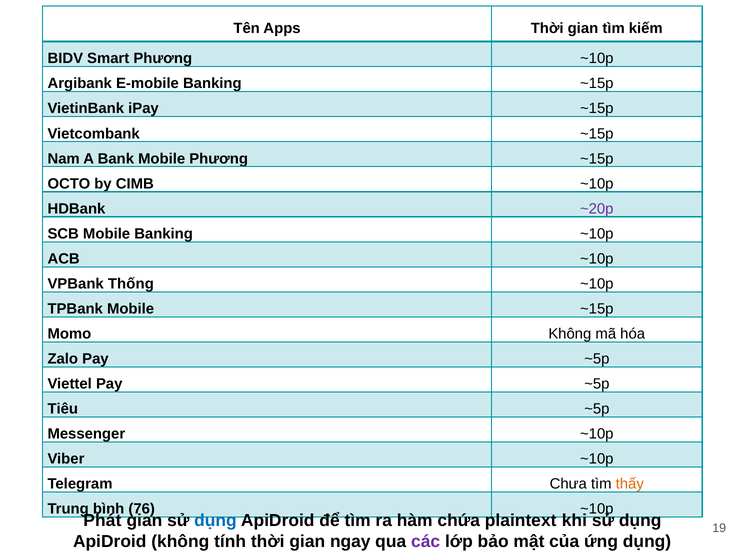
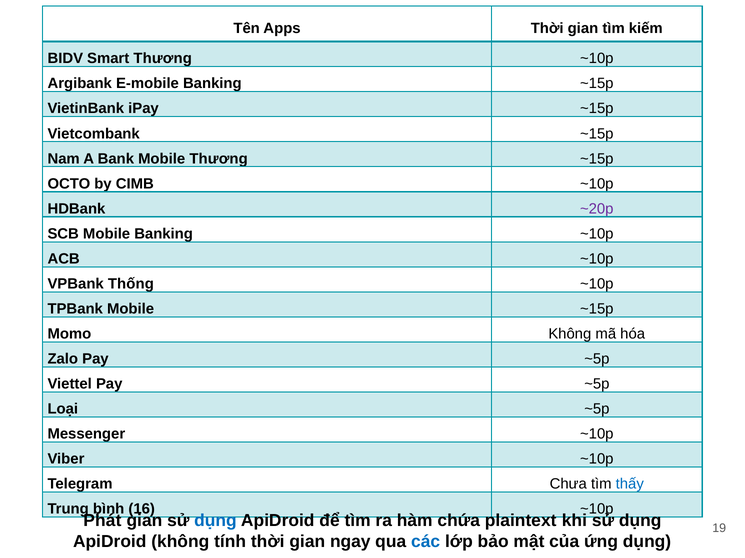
Smart Phương: Phương -> Thương
Mobile Phương: Phương -> Thương
Tiêu: Tiêu -> Loại
thấy colour: orange -> blue
76: 76 -> 16
các colour: purple -> blue
